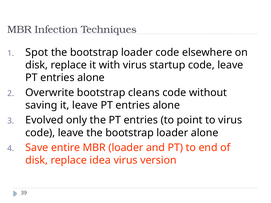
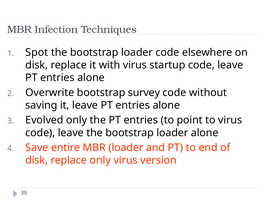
cleans: cleans -> survey
replace idea: idea -> only
